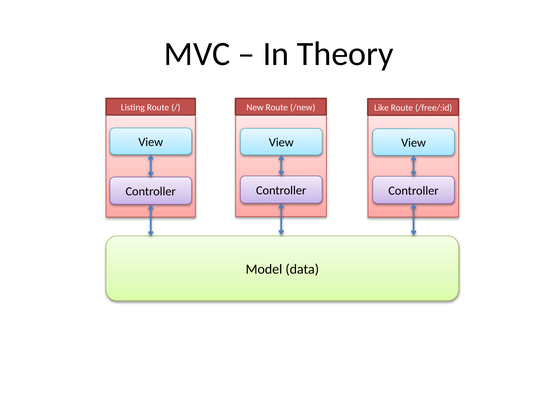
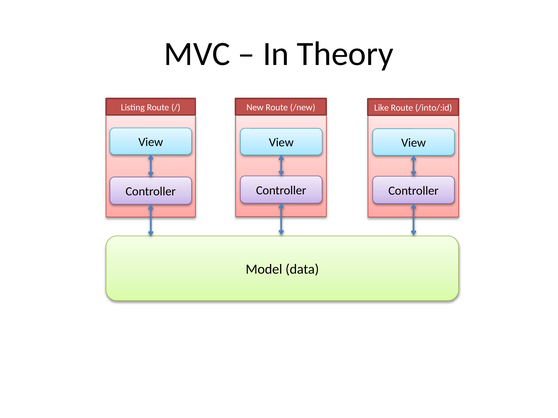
/free/:id: /free/:id -> /into/:id
